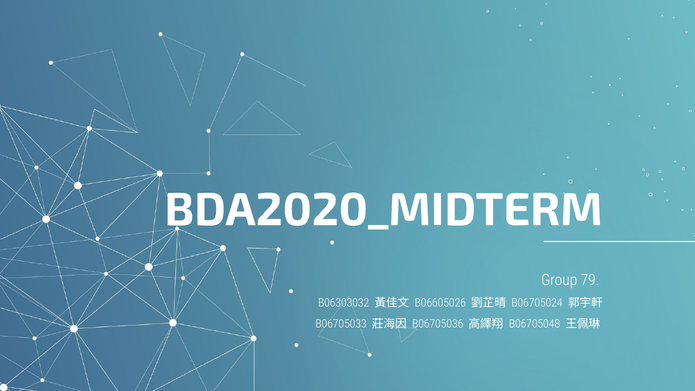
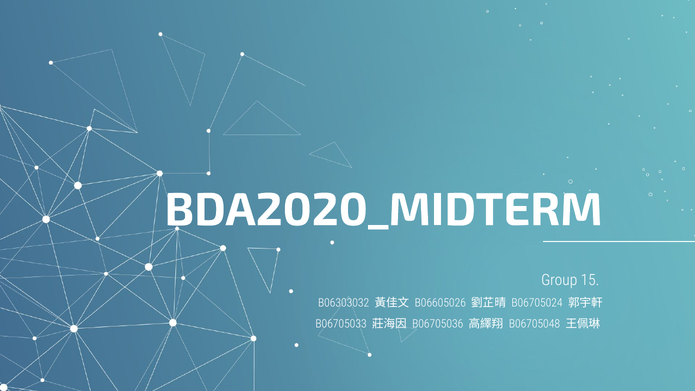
79: 79 -> 15
